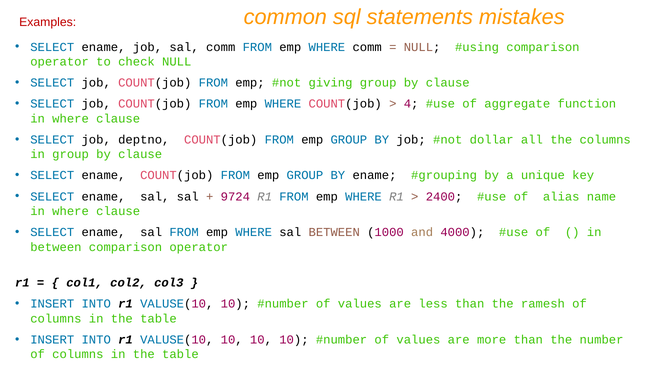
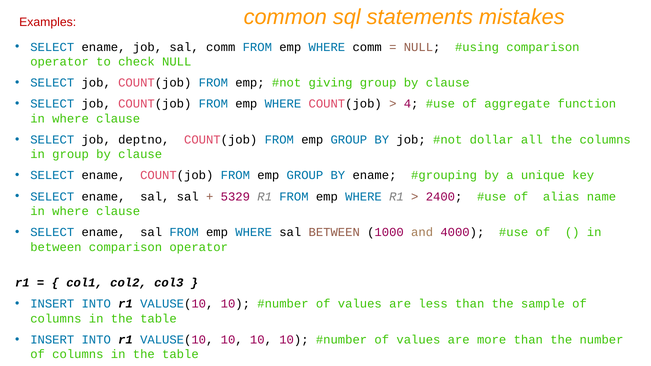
9724: 9724 -> 5329
ramesh: ramesh -> sample
